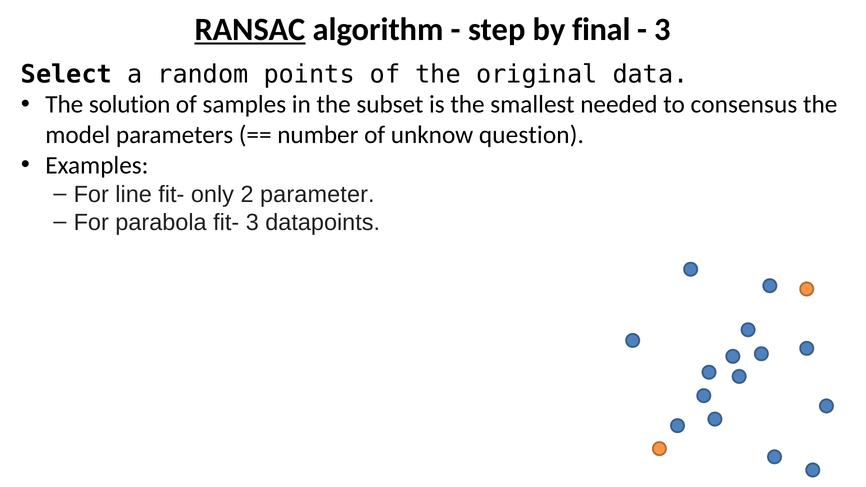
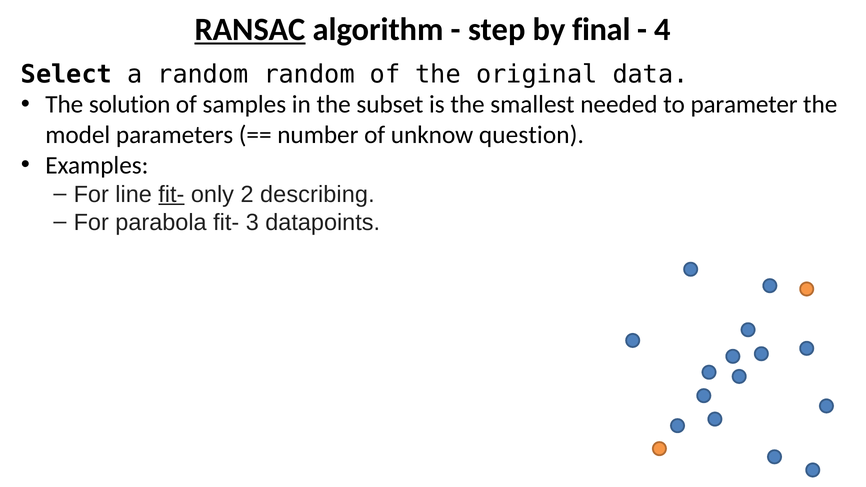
3 at (663, 29): 3 -> 4
random points: points -> random
consensus: consensus -> parameter
fit- at (171, 194) underline: none -> present
parameter: parameter -> describing
